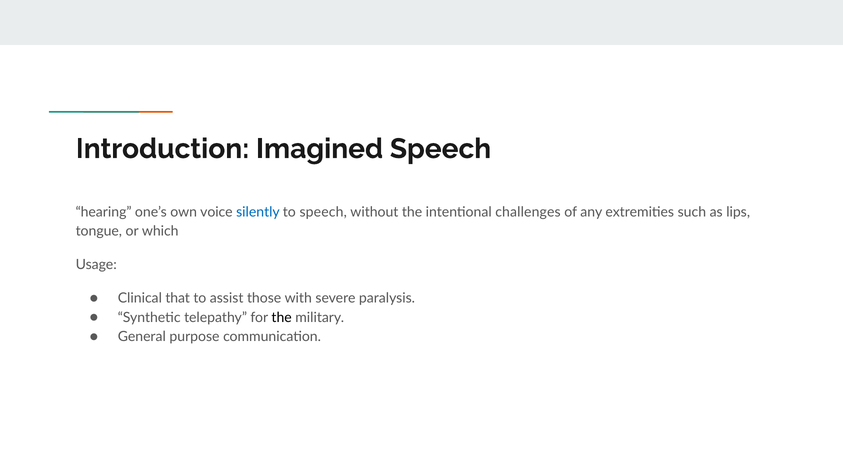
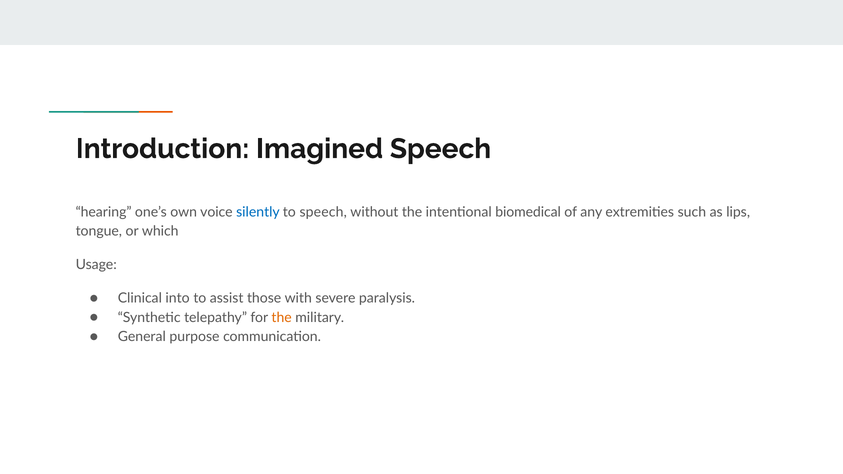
challenges: challenges -> biomedical
that: that -> into
the at (282, 318) colour: black -> orange
